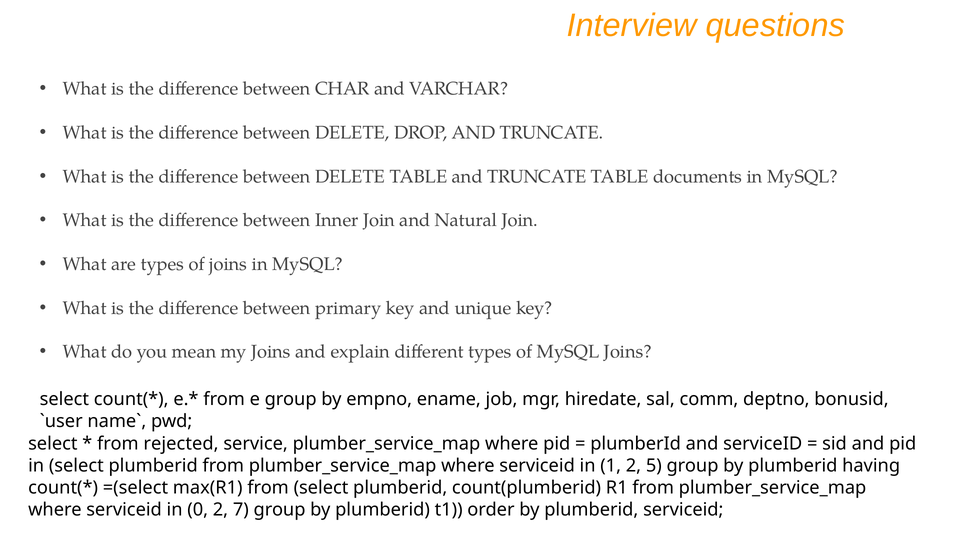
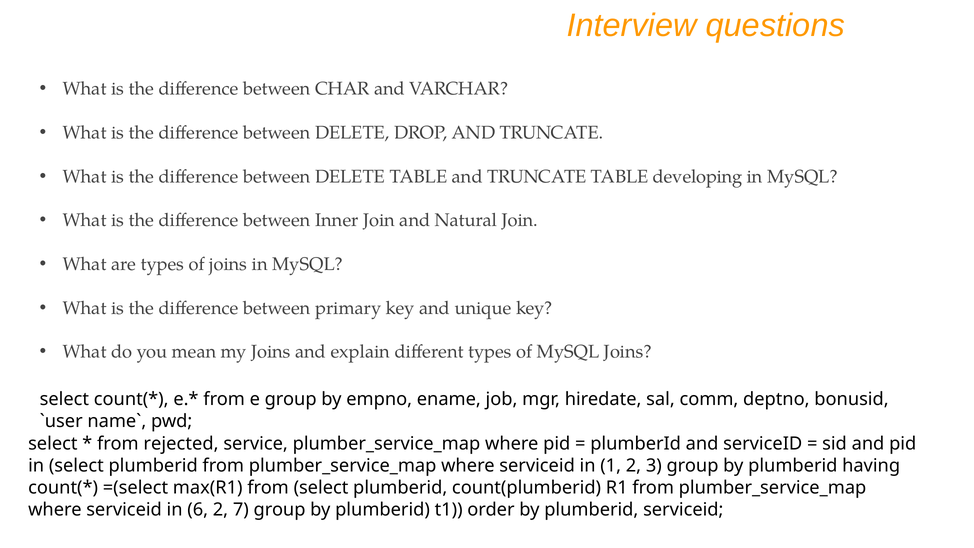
documents: documents -> developing
5: 5 -> 3
0: 0 -> 6
